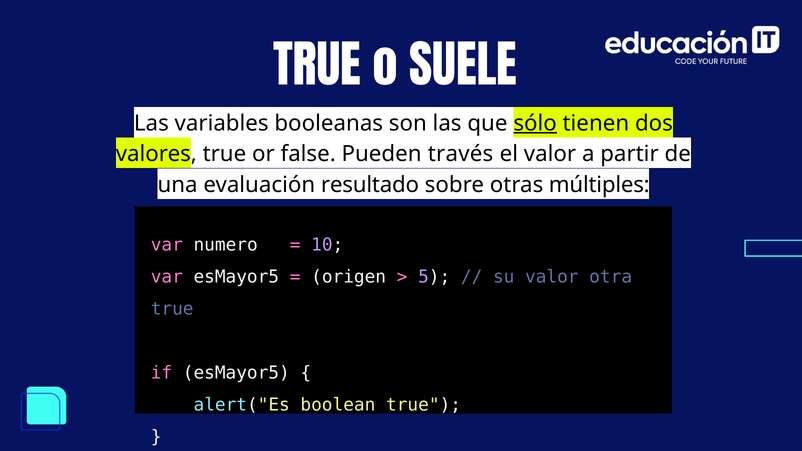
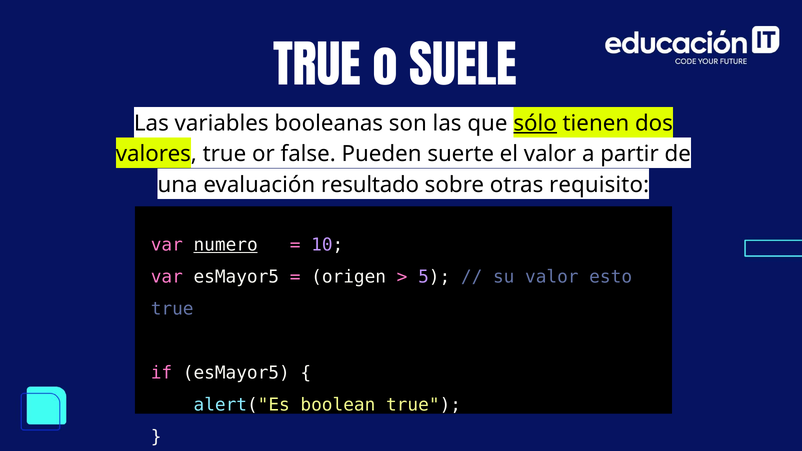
través: través -> suerte
múltiples: múltiples -> requisito
numero underline: none -> present
otra: otra -> esto
